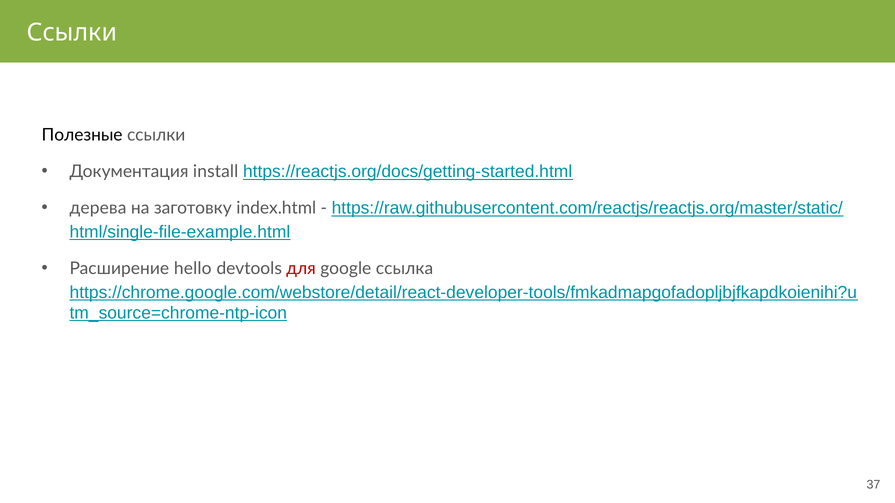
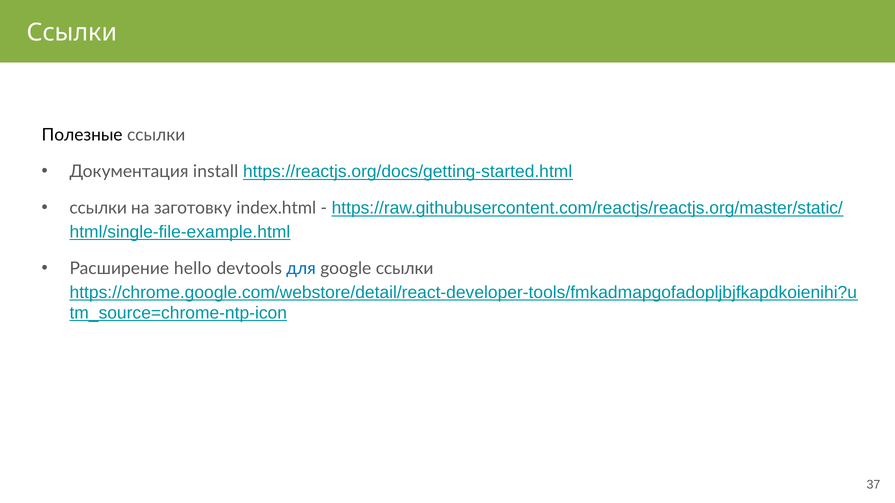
дерева at (98, 208): дерева -> ссылки
для colour: red -> blue
google ссылка: ссылка -> ссылки
